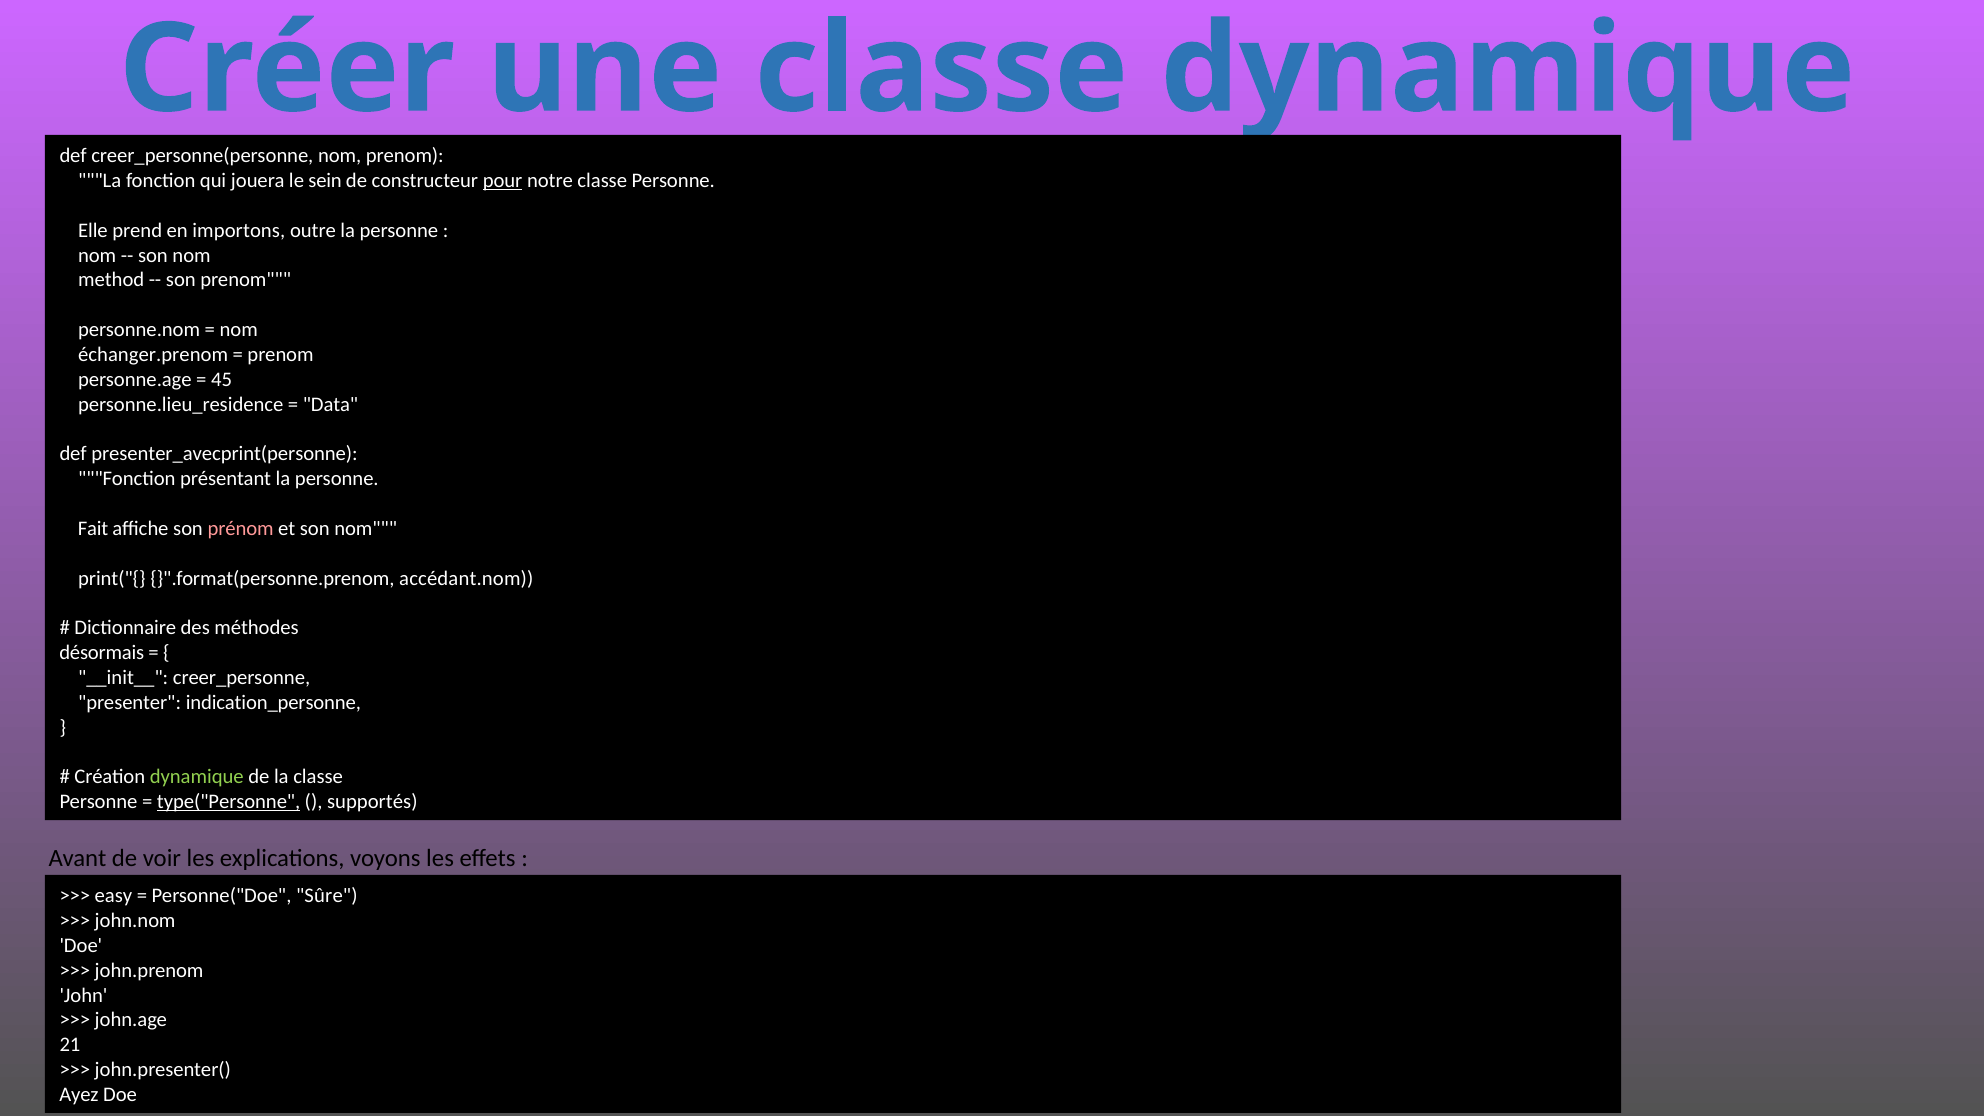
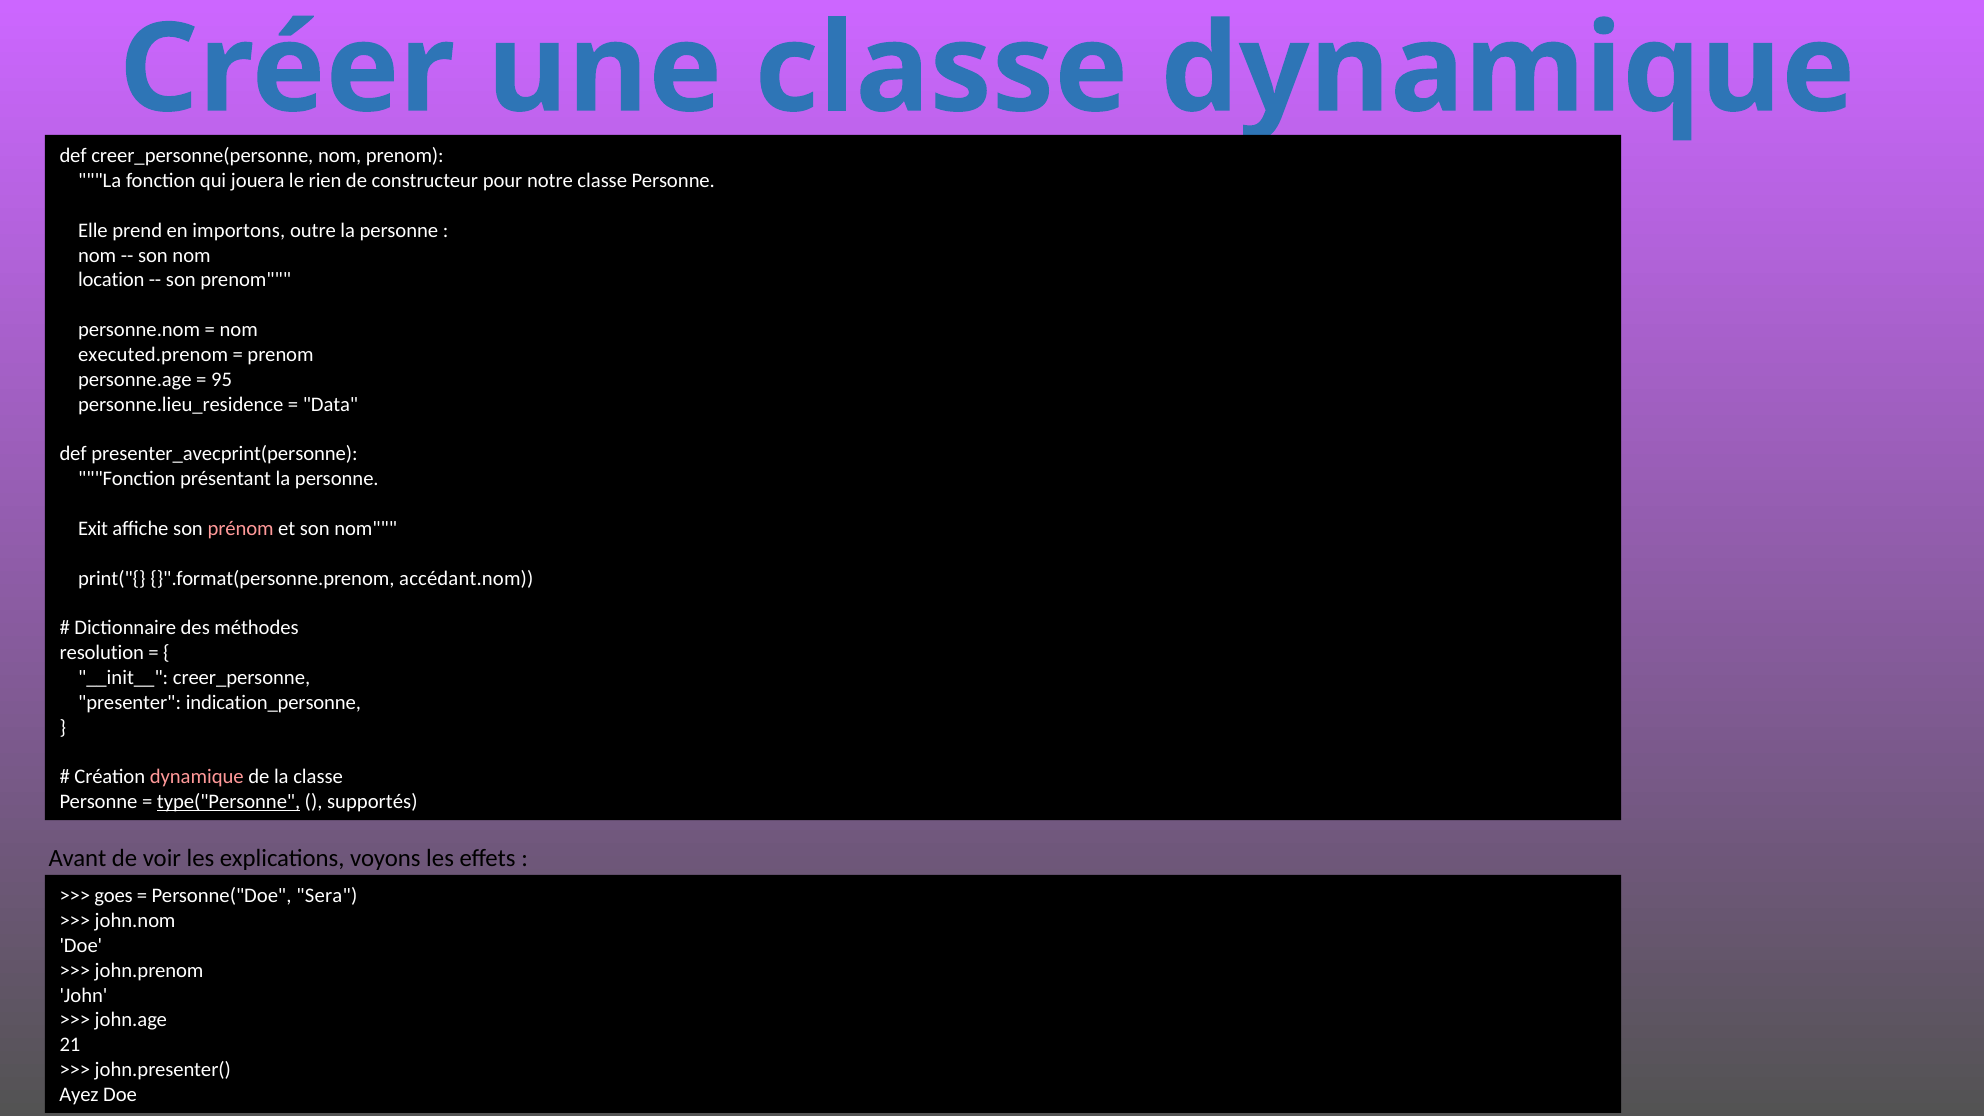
sein: sein -> rien
pour underline: present -> none
method: method -> location
échanger.prenom: échanger.prenom -> executed.prenom
45: 45 -> 95
Fait: Fait -> Exit
désormais: désormais -> resolution
dynamique at (197, 777) colour: light green -> pink
easy: easy -> goes
Sûre: Sûre -> Sera
